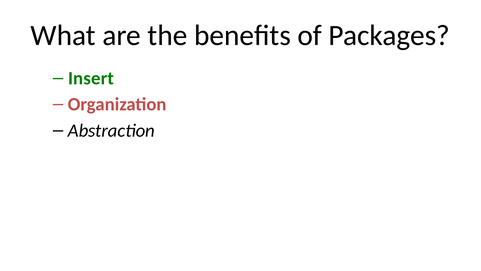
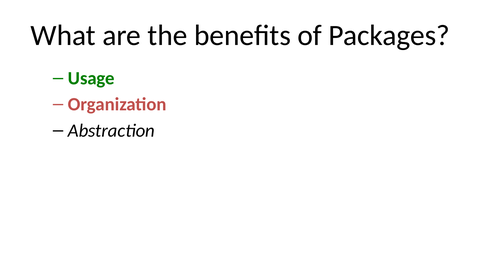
Insert: Insert -> Usage
